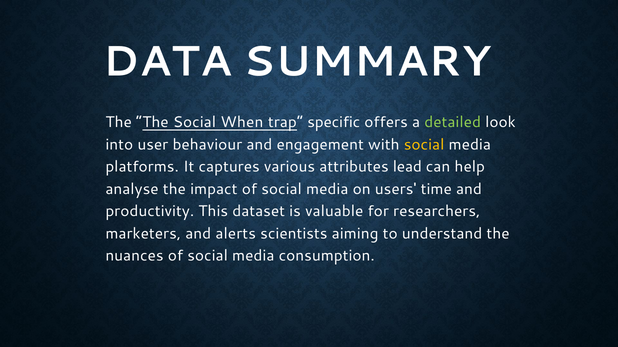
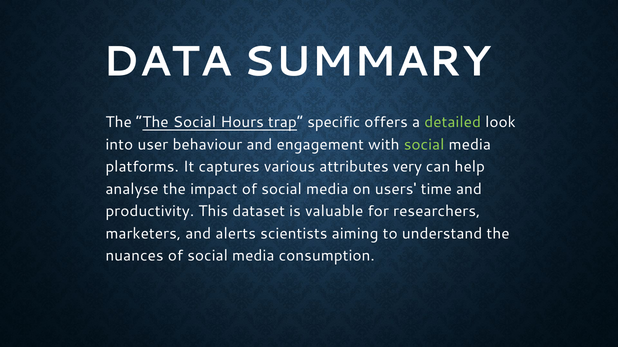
When: When -> Hours
social at (424, 145) colour: yellow -> light green
lead: lead -> very
